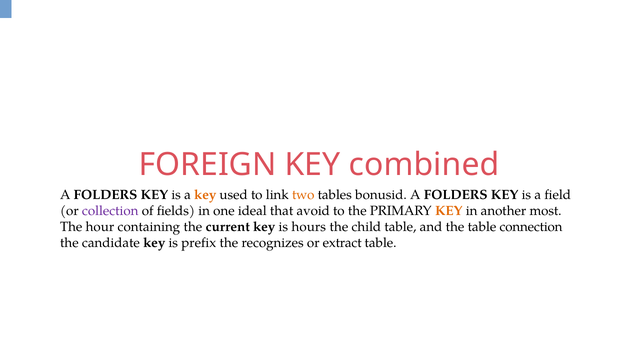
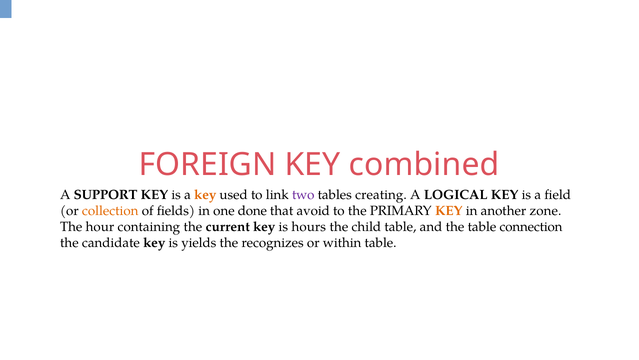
FOLDERS at (106, 194): FOLDERS -> SUPPORT
two colour: orange -> purple
bonusid: bonusid -> creating
FOLDERS at (456, 194): FOLDERS -> LOGICAL
collection colour: purple -> orange
ideal: ideal -> done
most: most -> zone
prefix: prefix -> yields
extract: extract -> within
